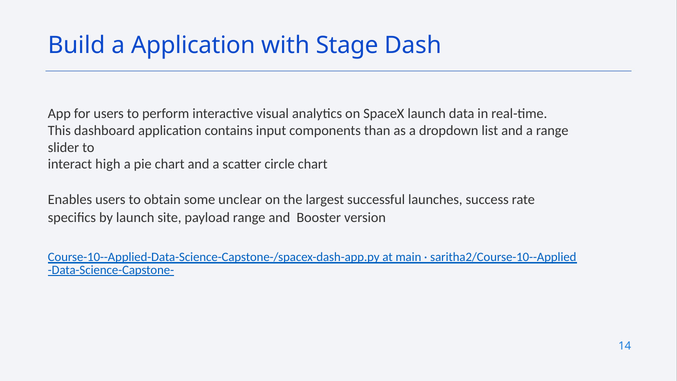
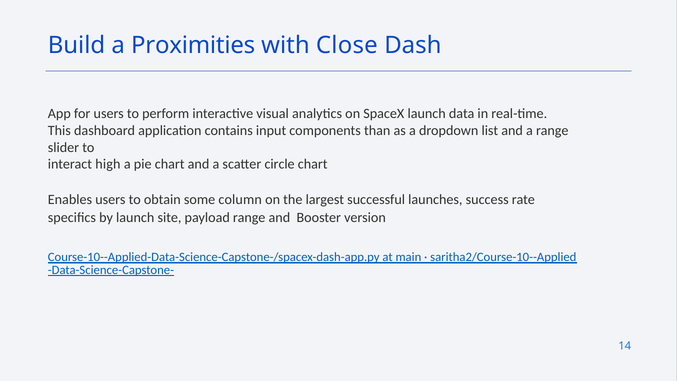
a Application: Application -> Proximities
Stage: Stage -> Close
unclear: unclear -> column
